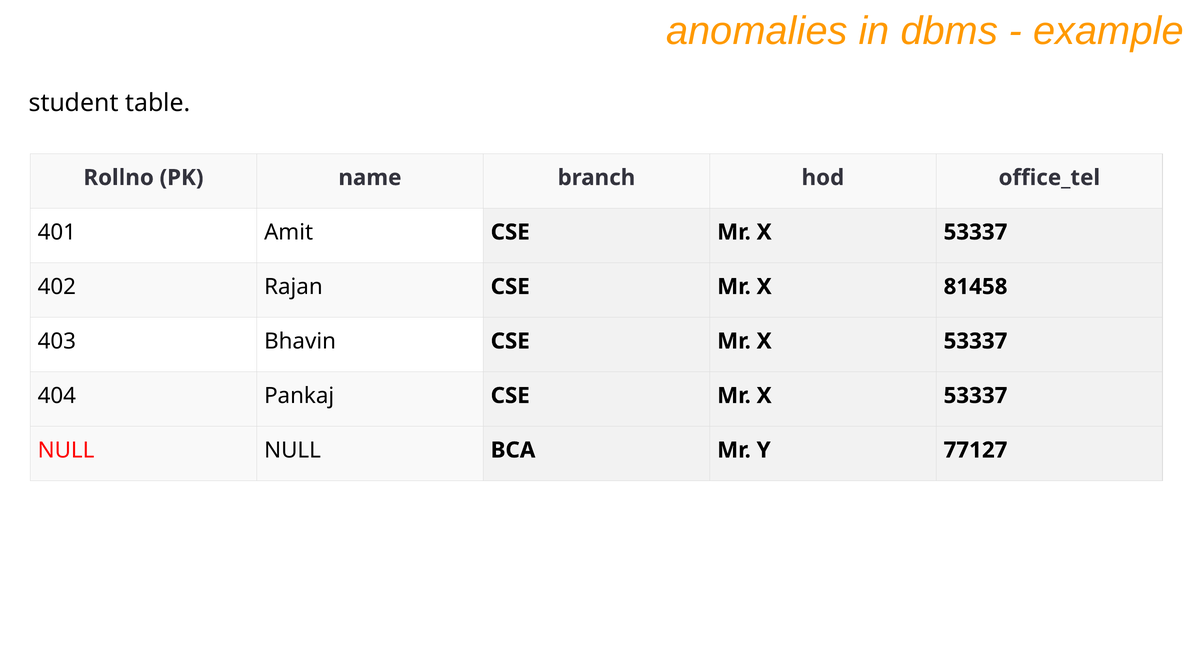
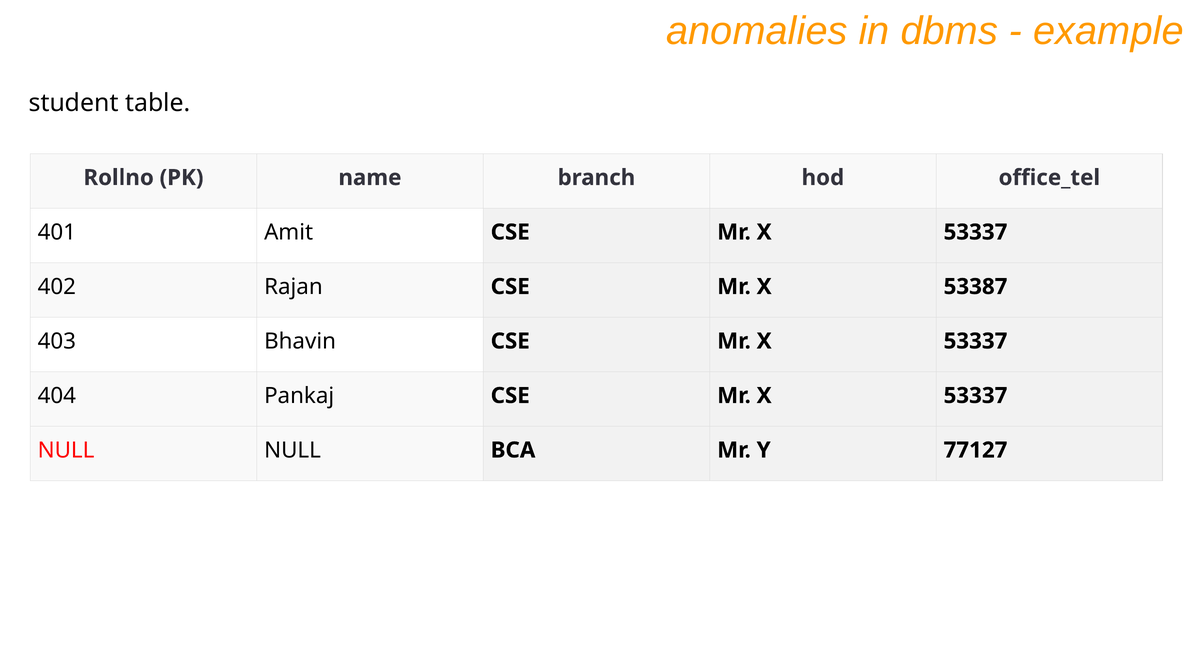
81458: 81458 -> 53387
